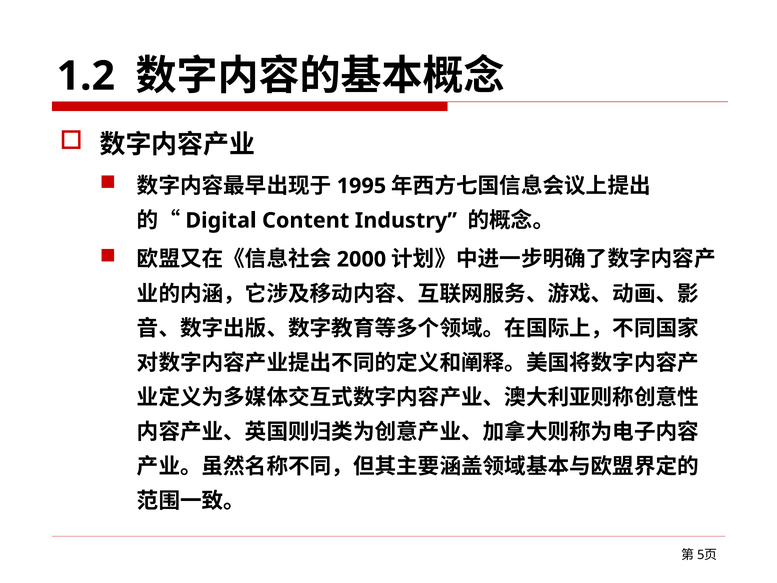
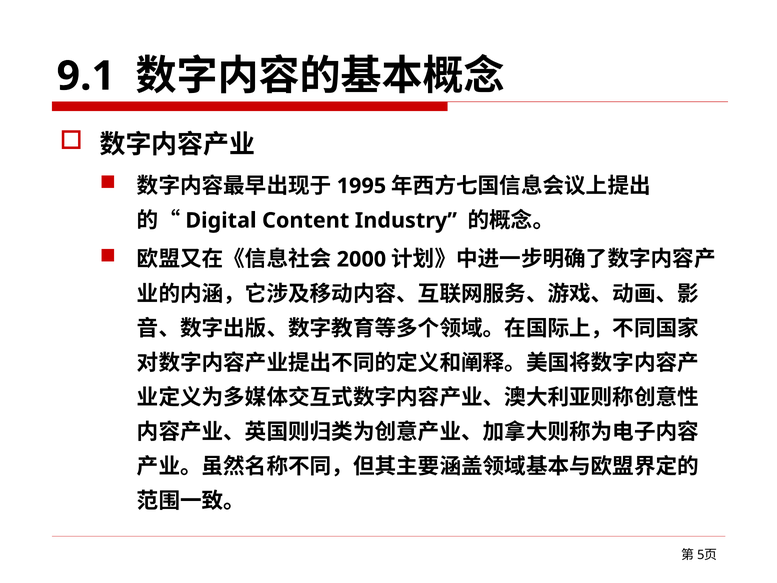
1.2: 1.2 -> 9.1
